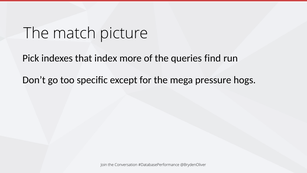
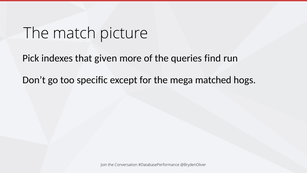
index: index -> given
pressure: pressure -> matched
